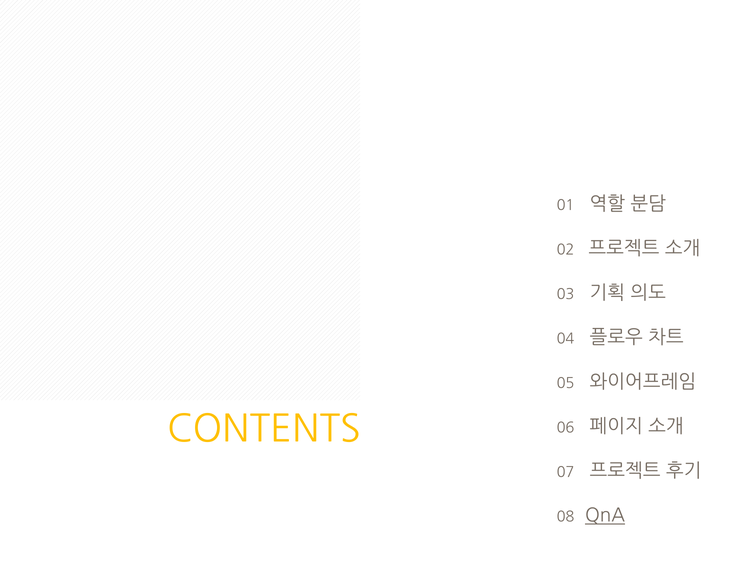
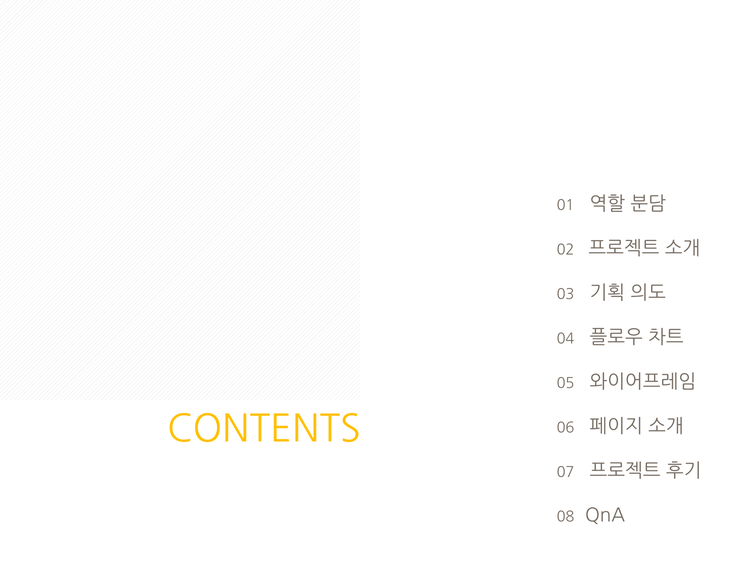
QnA underline: present -> none
